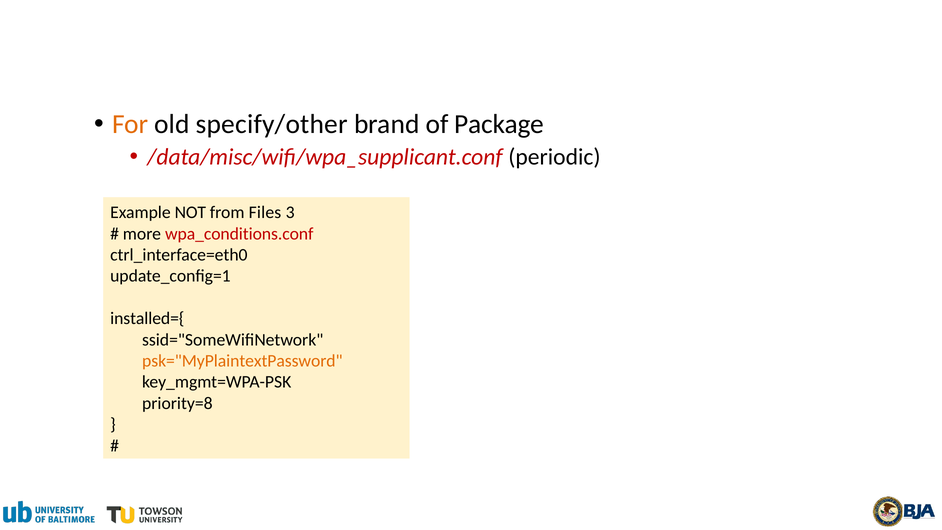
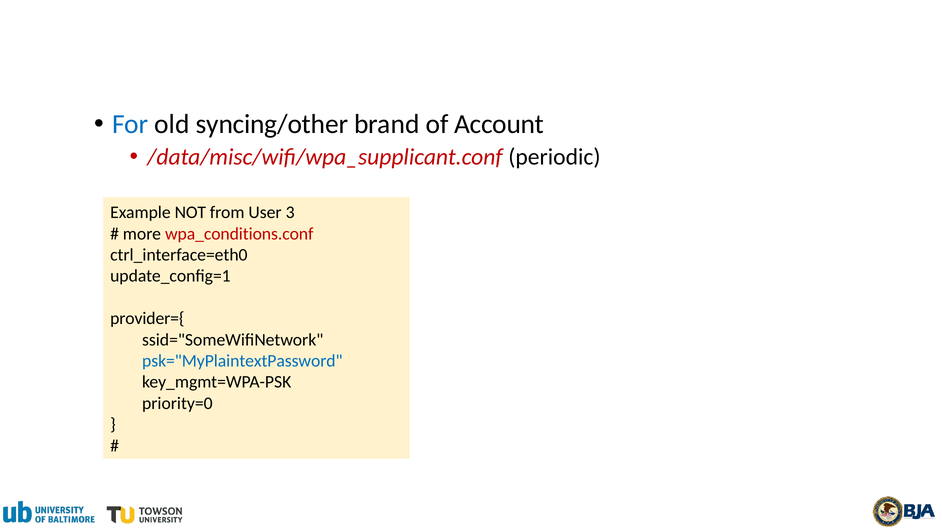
For colour: orange -> blue
specify/other: specify/other -> syncing/other
Package: Package -> Account
Files: Files -> User
installed={: installed={ -> provider={
psk="MyPlaintextPassword colour: orange -> blue
priority=8: priority=8 -> priority=0
